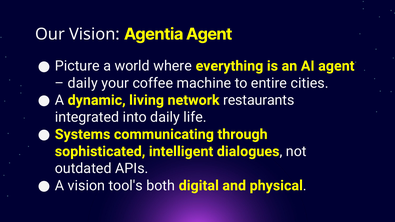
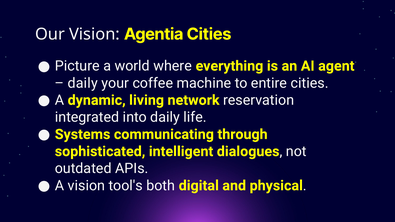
Agentia Agent: Agent -> Cities
restaurants: restaurants -> reservation
